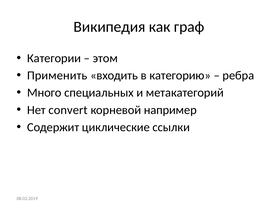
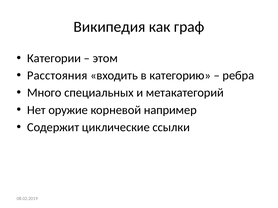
Применить: Применить -> Расстояния
convert: convert -> оружие
